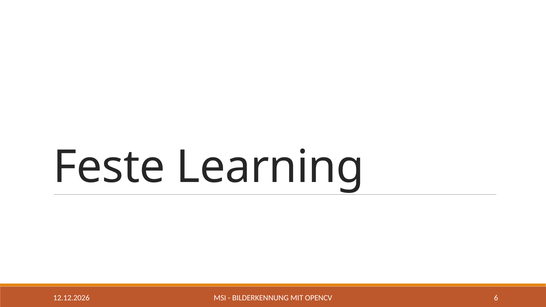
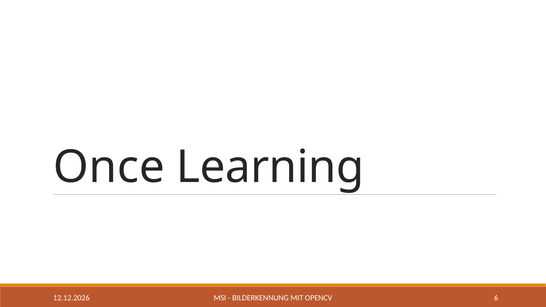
Feste: Feste -> Once
